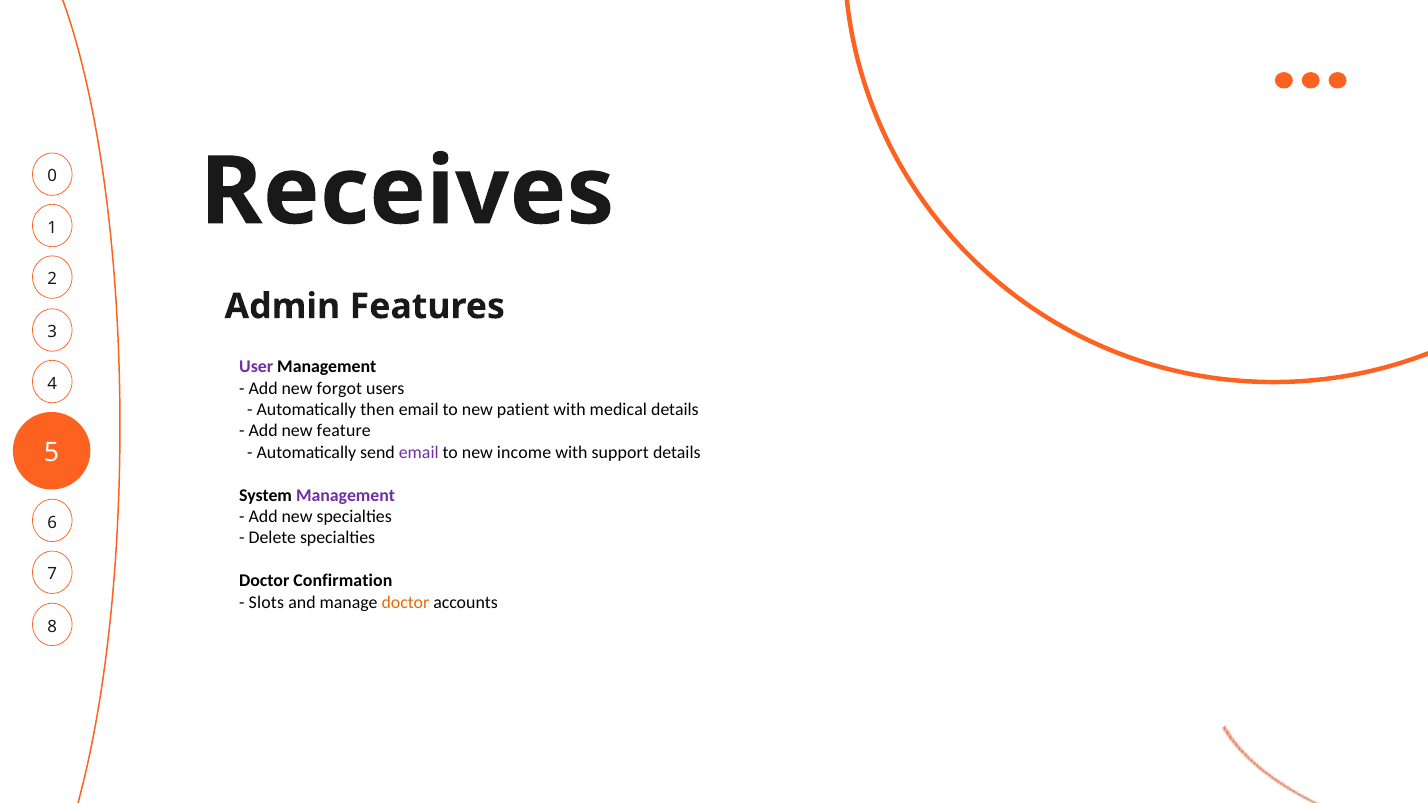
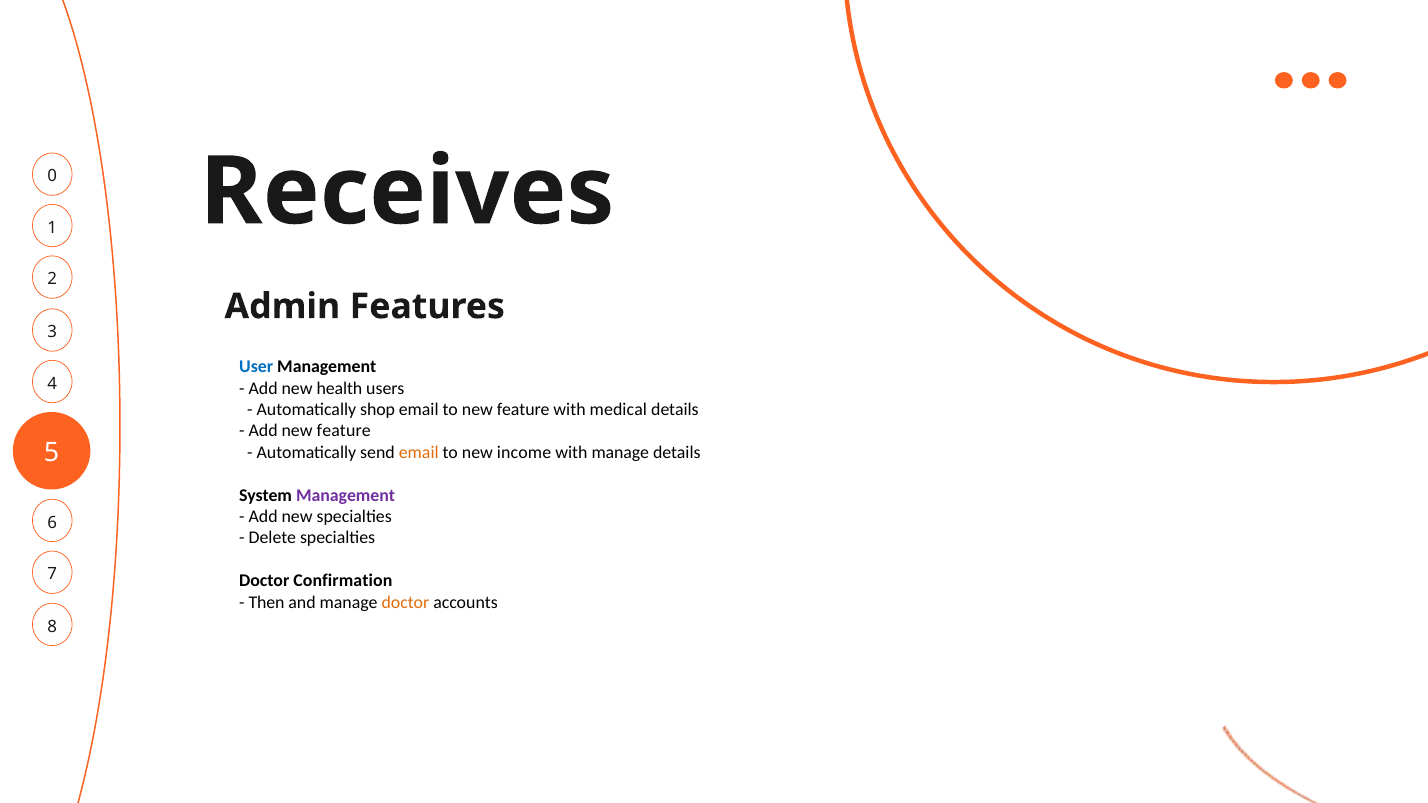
User colour: purple -> blue
forgot: forgot -> health
then: then -> shop
to new patient: patient -> feature
email at (419, 453) colour: purple -> orange
with support: support -> manage
Slots: Slots -> Then
